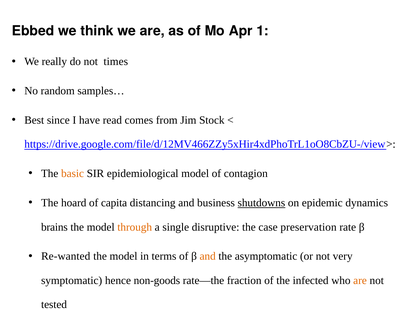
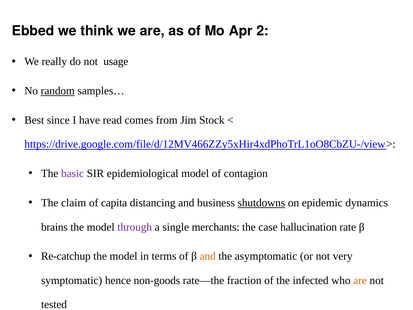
1: 1 -> 2
times: times -> usage
random at (58, 91) underline: none -> present
basic colour: orange -> purple
hoard: hoard -> claim
through colour: orange -> purple
disruptive: disruptive -> merchants
preservation: preservation -> hallucination
Re-wanted: Re-wanted -> Re-catchup
